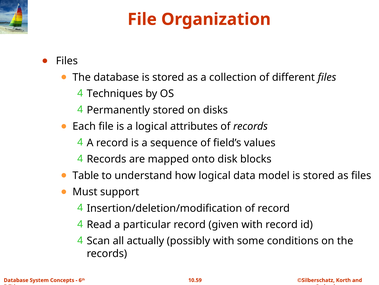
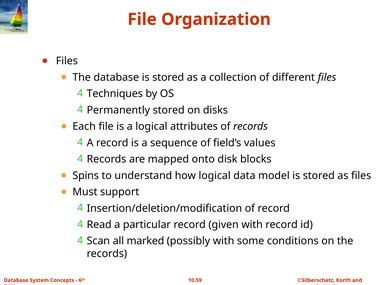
Table: Table -> Spins
actually: actually -> marked
